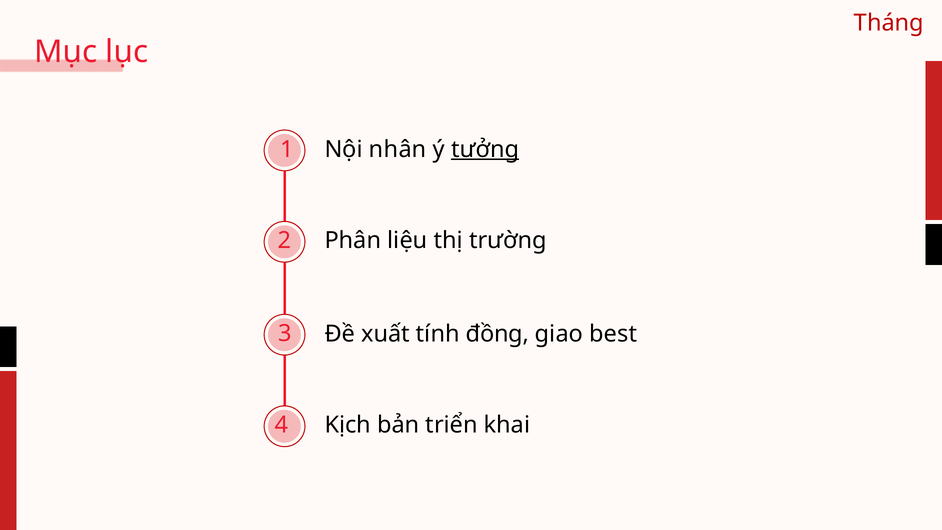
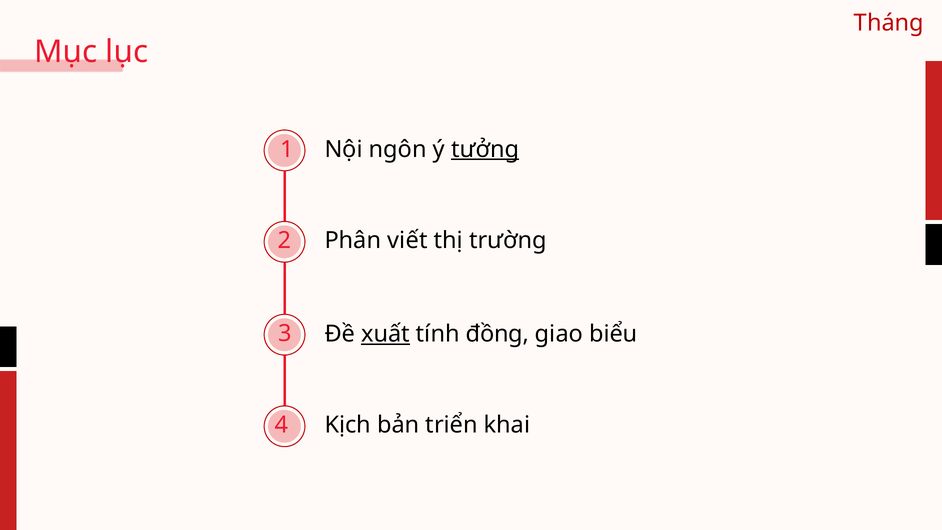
nhân: nhân -> ngôn
liệu: liệu -> viết
xuất underline: none -> present
best: best -> biểu
